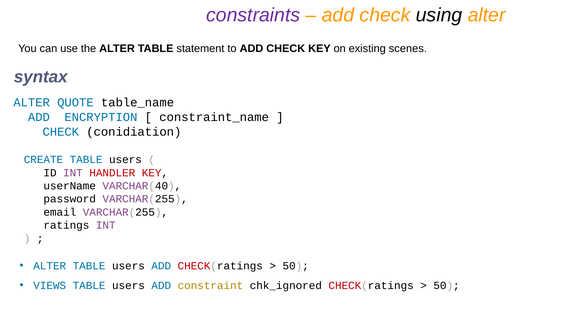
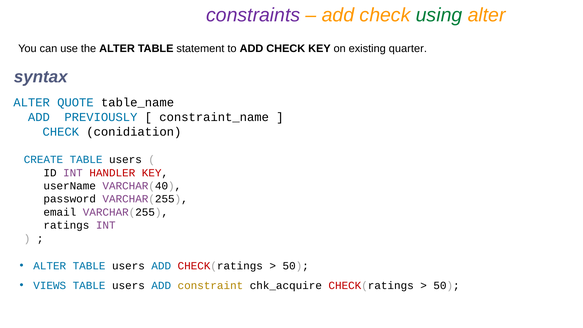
using colour: black -> green
scenes: scenes -> quarter
ENCRYPTION: ENCRYPTION -> PREVIOUSLY
chk_ignored: chk_ignored -> chk_acquire
